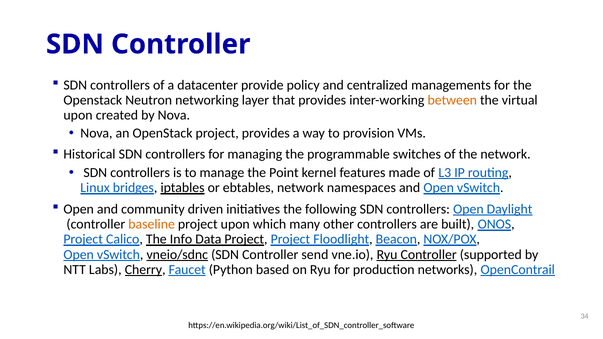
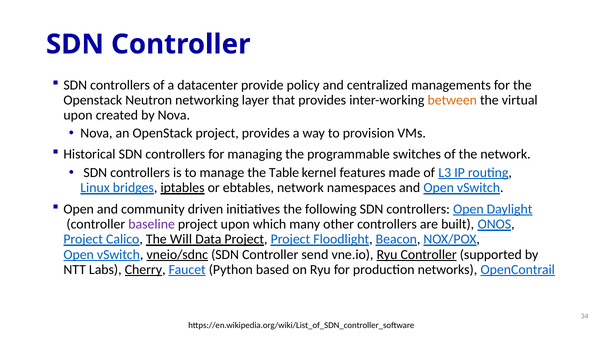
Point: Point -> Table
baseline colour: orange -> purple
Info: Info -> Will
